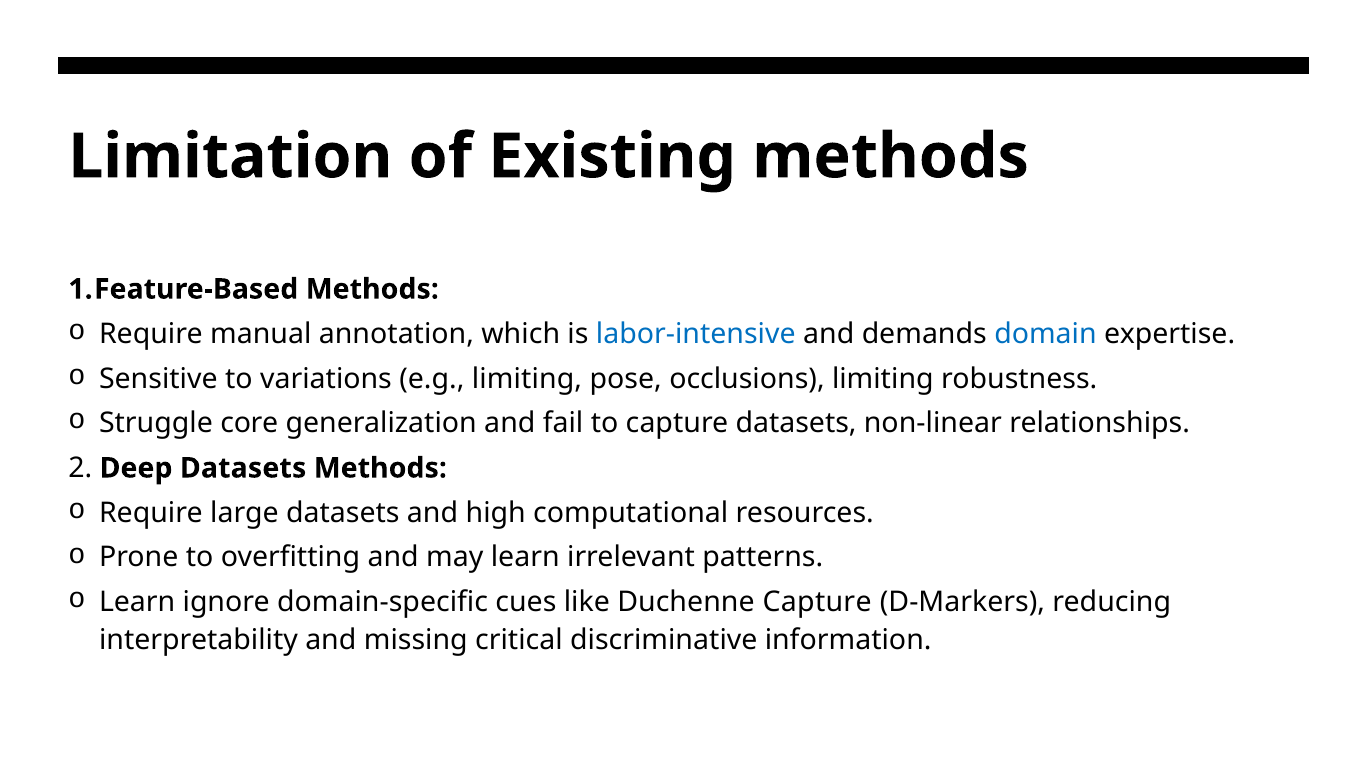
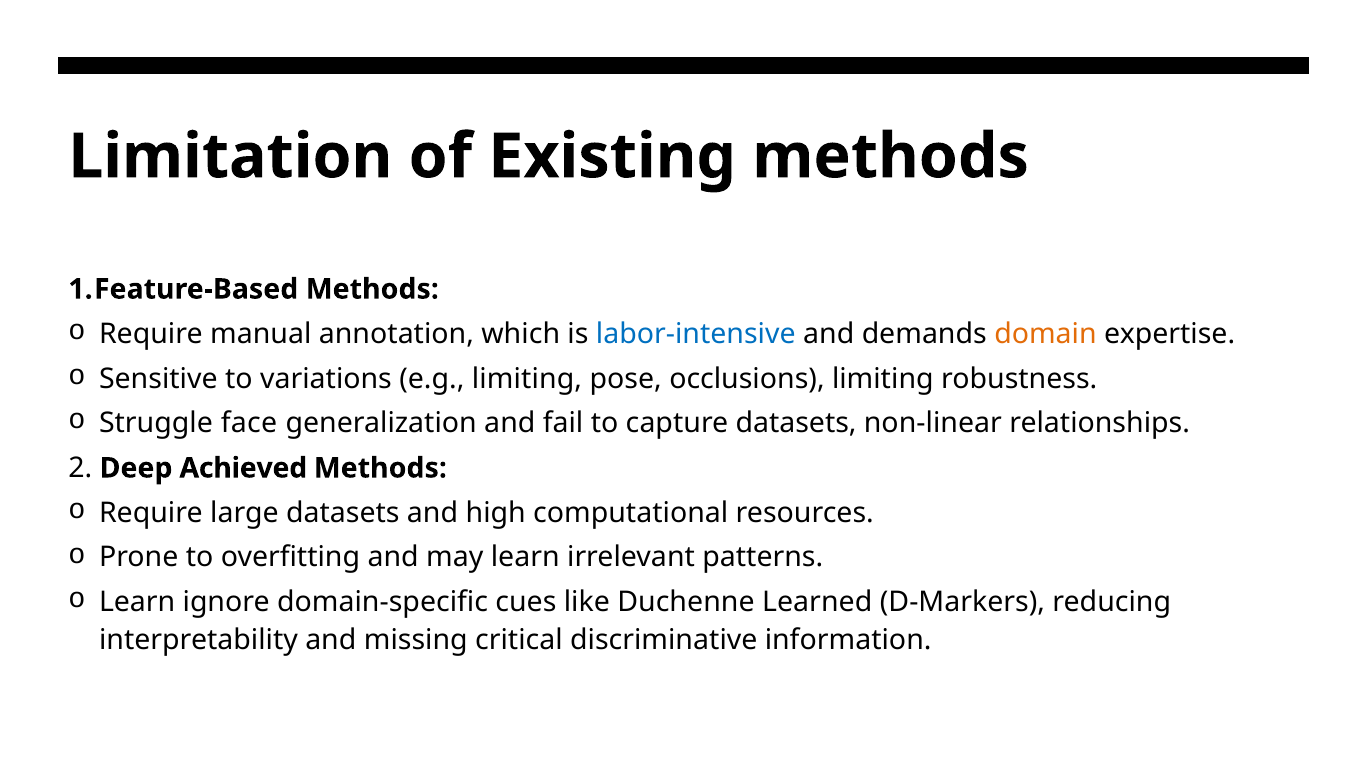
domain colour: blue -> orange
core: core -> face
Deep Datasets: Datasets -> Achieved
Duchenne Capture: Capture -> Learned
